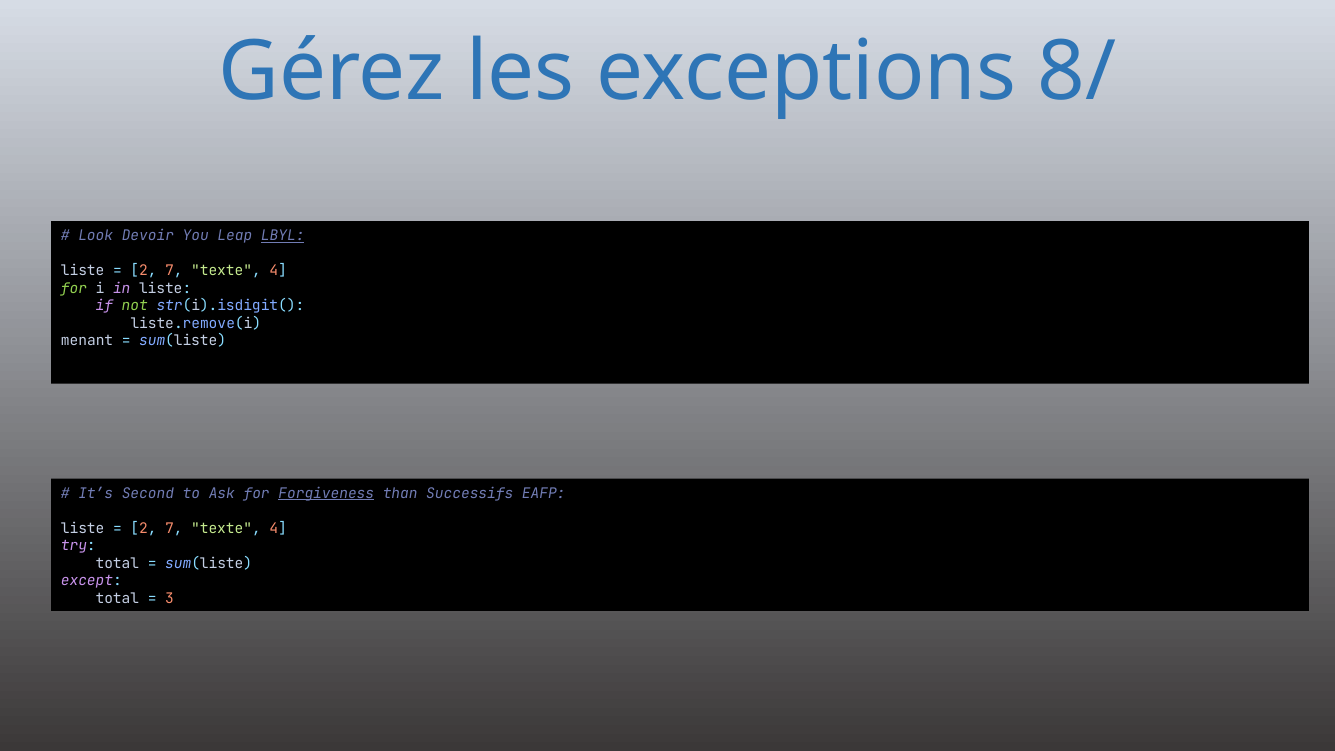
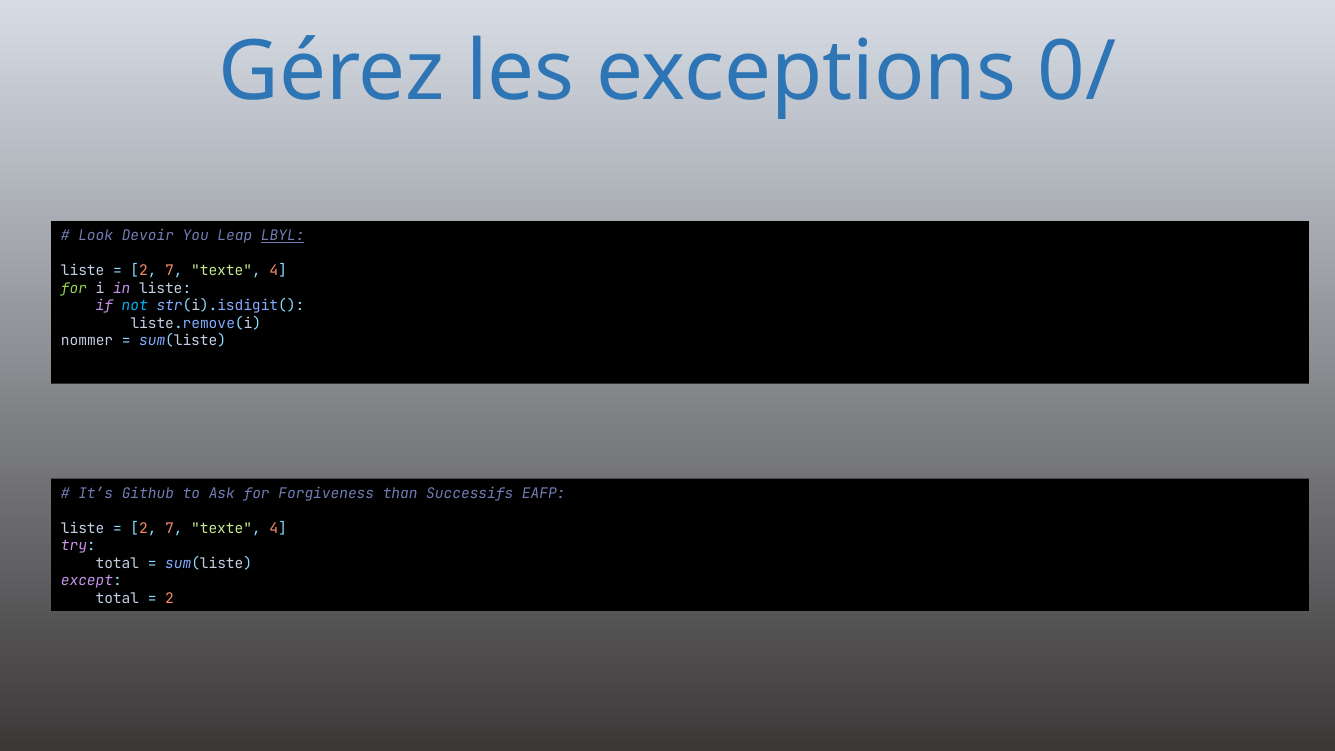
8/: 8/ -> 0/
not colour: light green -> light blue
menant: menant -> nommer
Second: Second -> Github
Forgiveness underline: present -> none
3 at (170, 598): 3 -> 2
